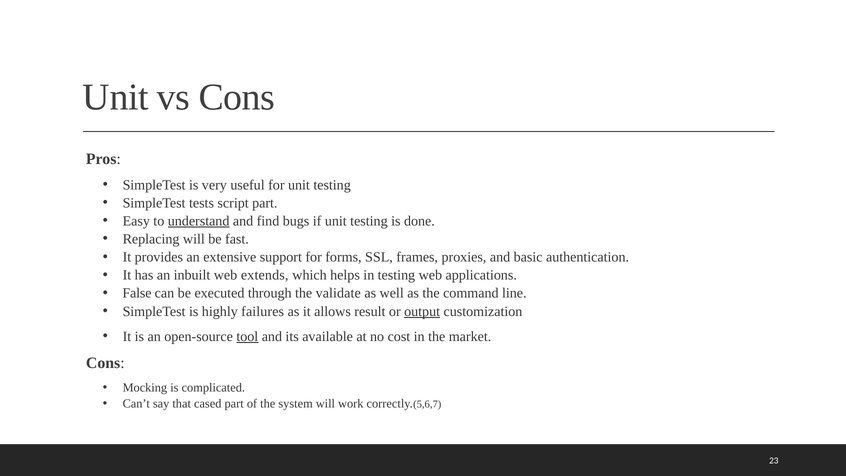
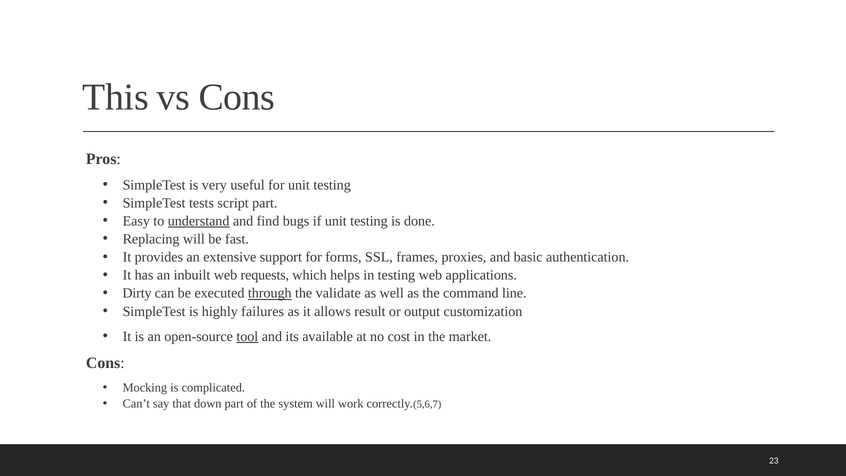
Unit at (116, 97): Unit -> This
extends: extends -> requests
False: False -> Dirty
through underline: none -> present
output underline: present -> none
cased: cased -> down
